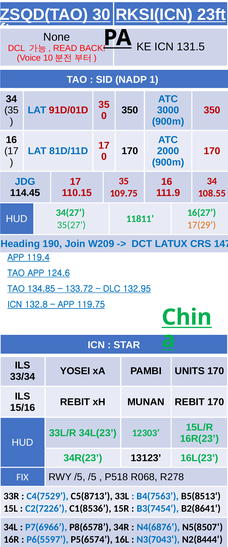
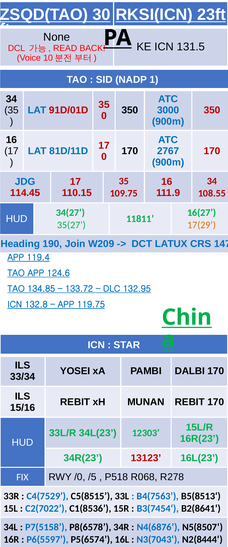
2000: 2000 -> 2767
114.45 colour: black -> red
UNITS: UNITS -> DALBI
13123 colour: black -> red
RWY /5: /5 -> /0
C5(8713: C5(8713 -> C5(8515
C2(7226: C2(7226 -> C2(7022
P7(6966: P7(6966 -> P7(5158
